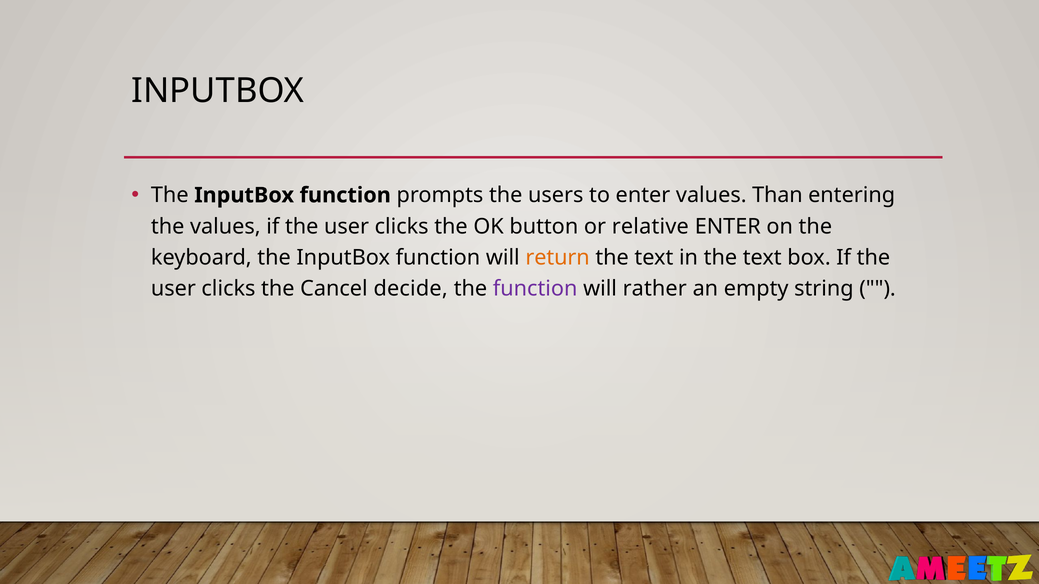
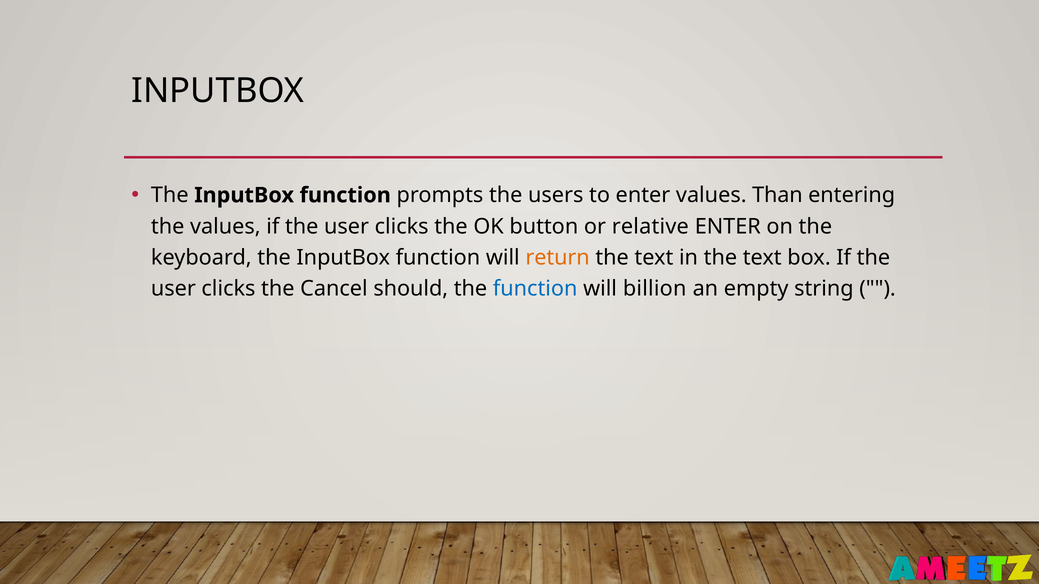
decide: decide -> should
function at (535, 289) colour: purple -> blue
rather: rather -> billion
